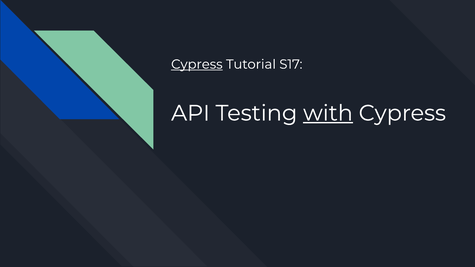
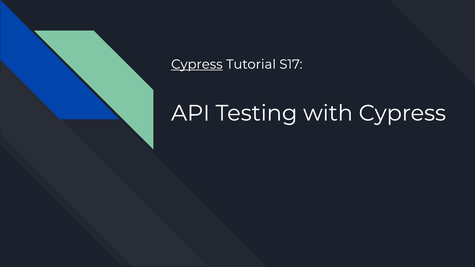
with underline: present -> none
